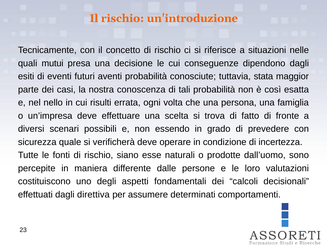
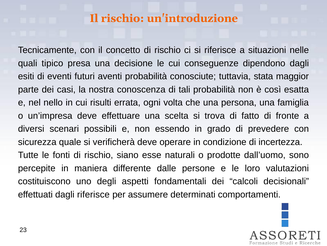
mutui: mutui -> tipico
dagli direttiva: direttiva -> riferisce
